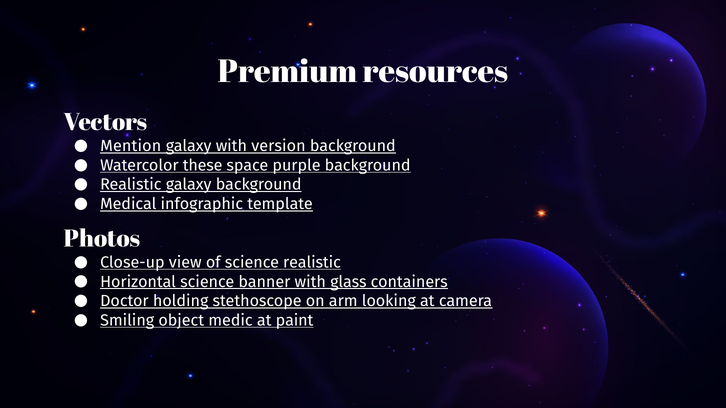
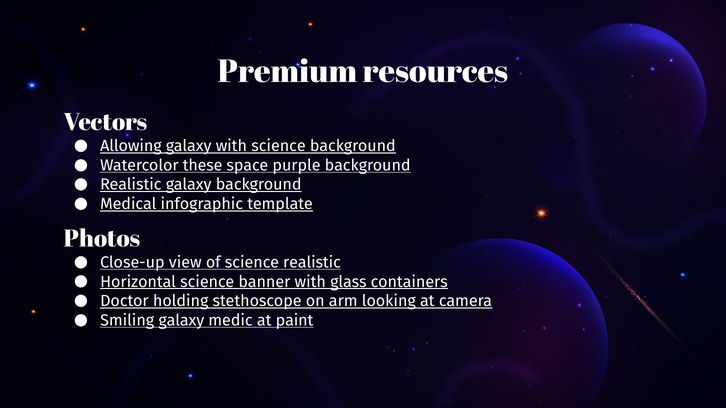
Mention: Mention -> Allowing
with version: version -> science
Smiling object: object -> galaxy
